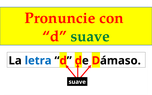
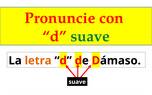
letra colour: blue -> orange
